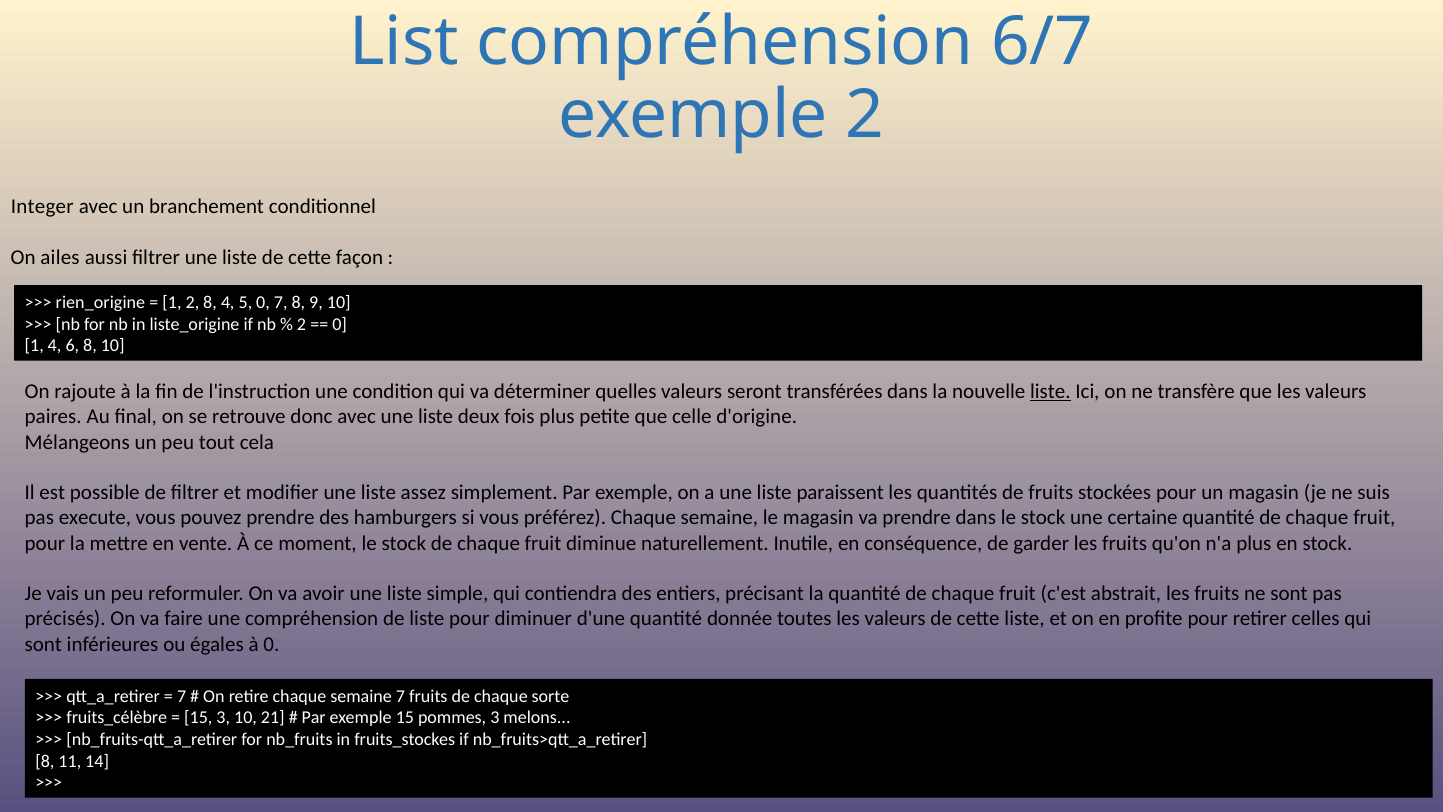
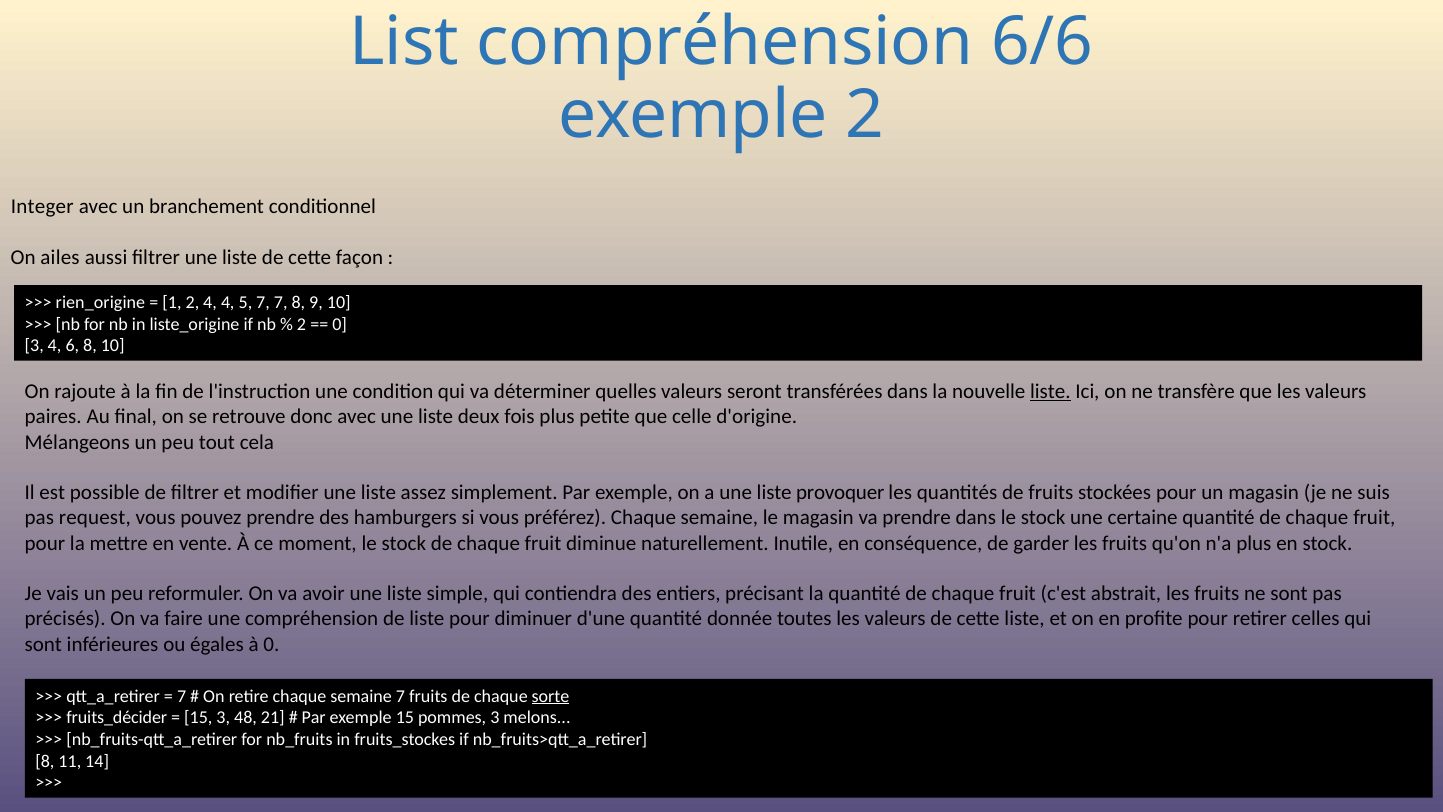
6/7: 6/7 -> 6/6
2 8: 8 -> 4
5 0: 0 -> 7
1 at (34, 346): 1 -> 3
paraissent: paraissent -> provoquer
execute: execute -> request
sorte underline: none -> present
fruits_célèbre: fruits_célèbre -> fruits_décider
3 10: 10 -> 48
